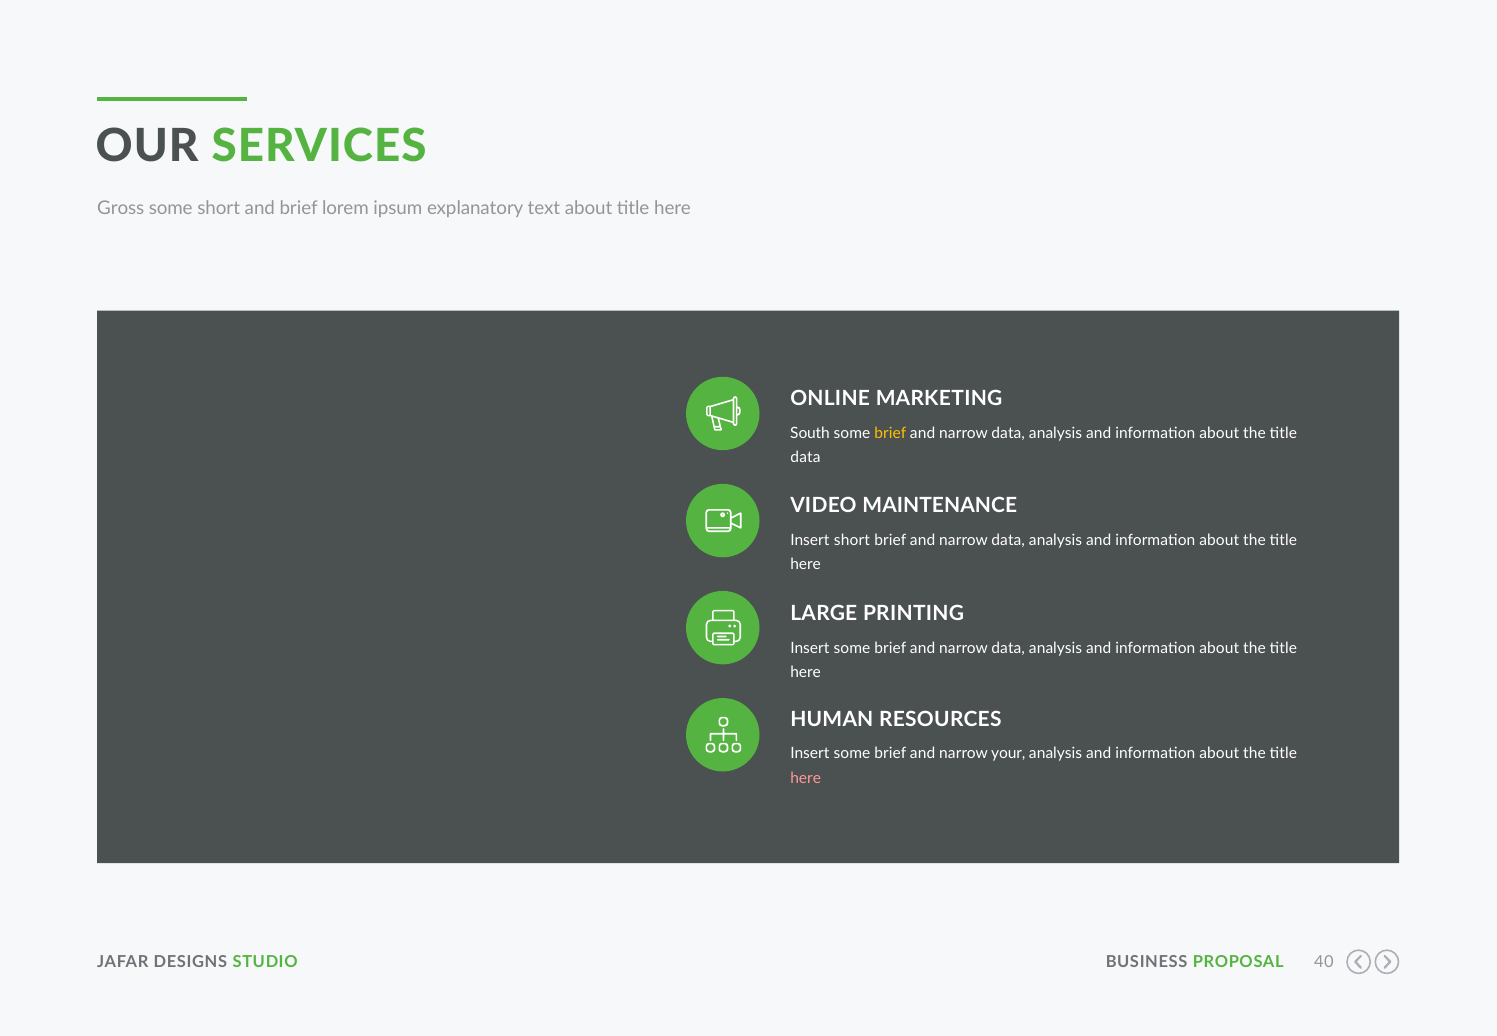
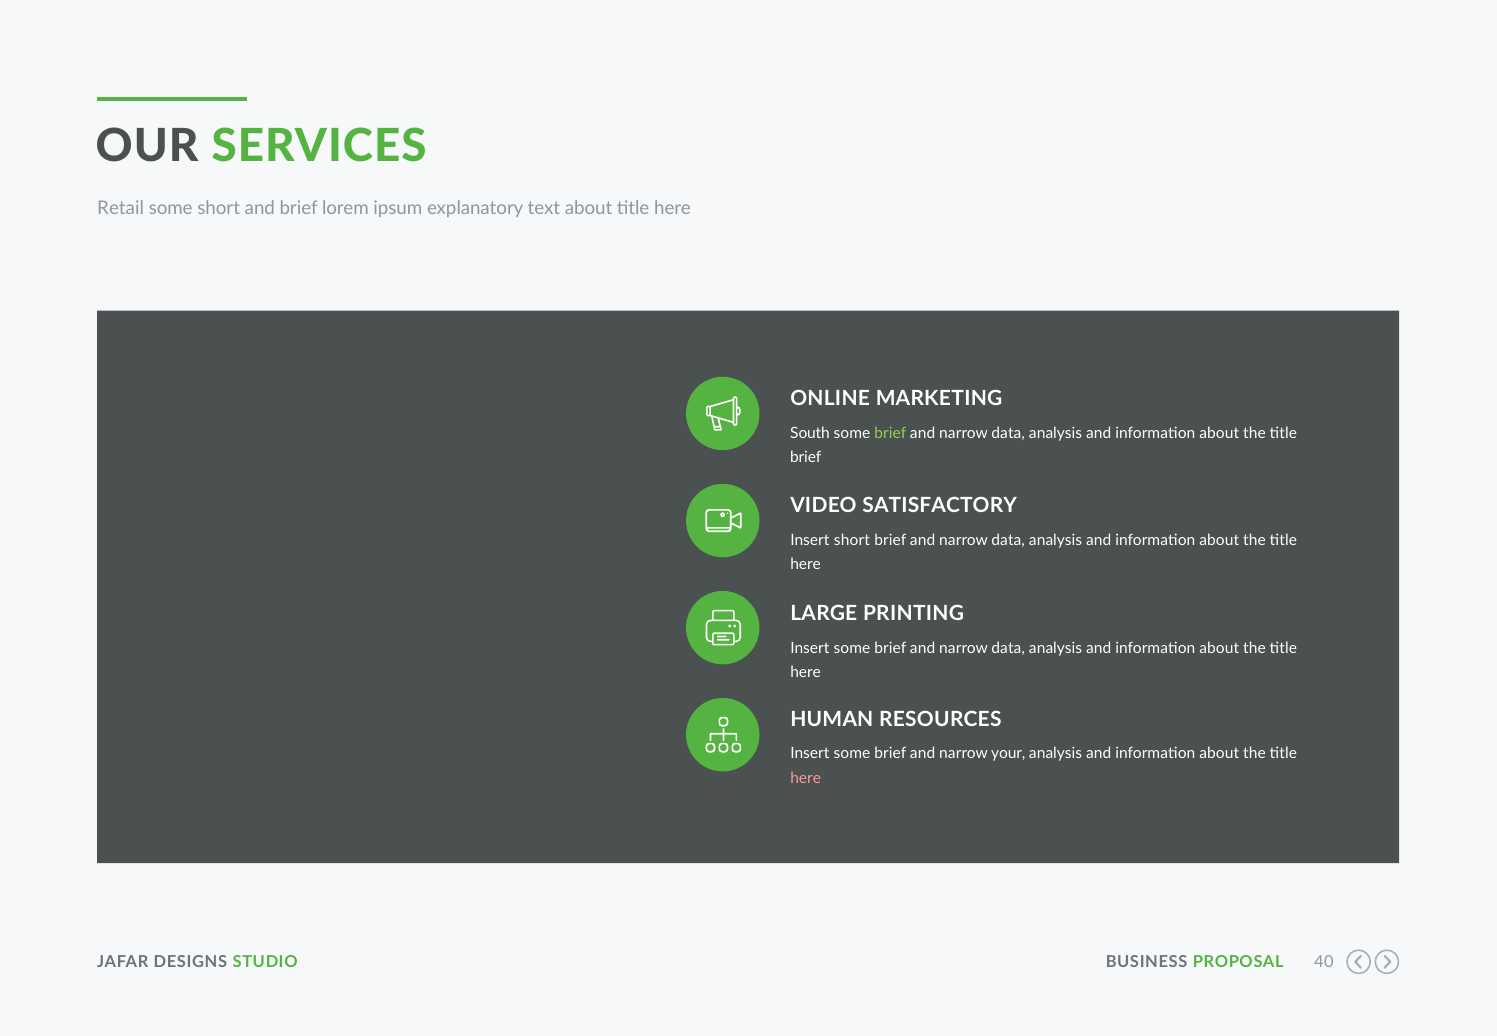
Gross: Gross -> Retail
brief at (890, 434) colour: yellow -> light green
data at (806, 458): data -> brief
MAINTENANCE: MAINTENANCE -> SATISFACTORY
